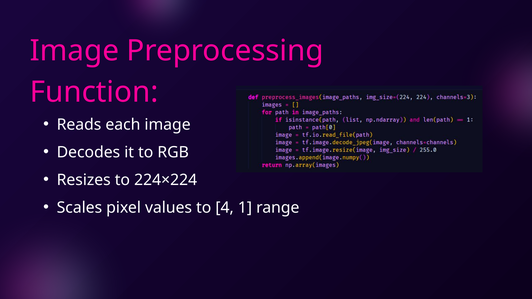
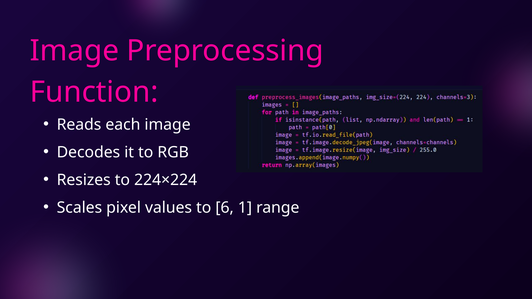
4: 4 -> 6
